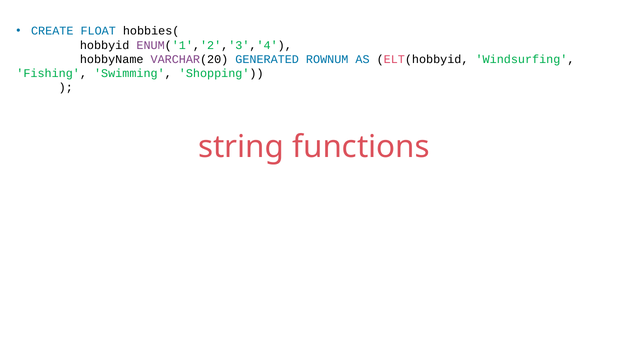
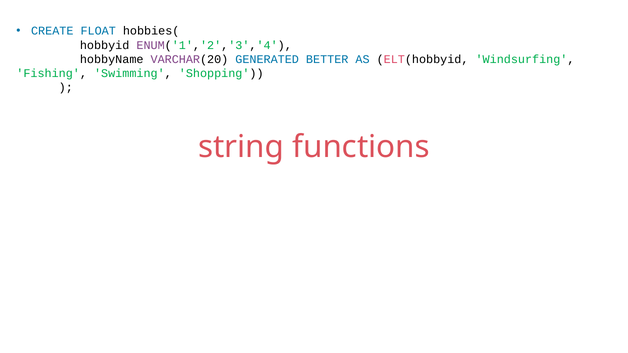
ROWNUM: ROWNUM -> BETTER
